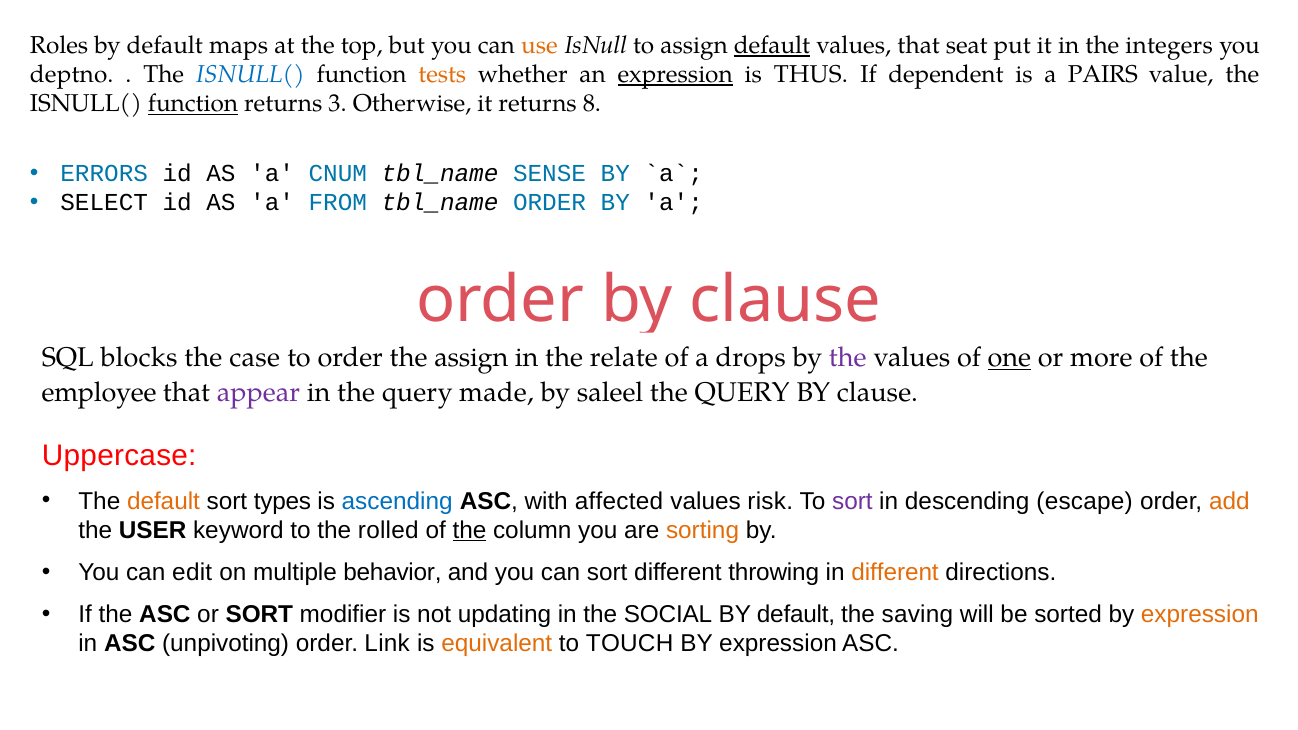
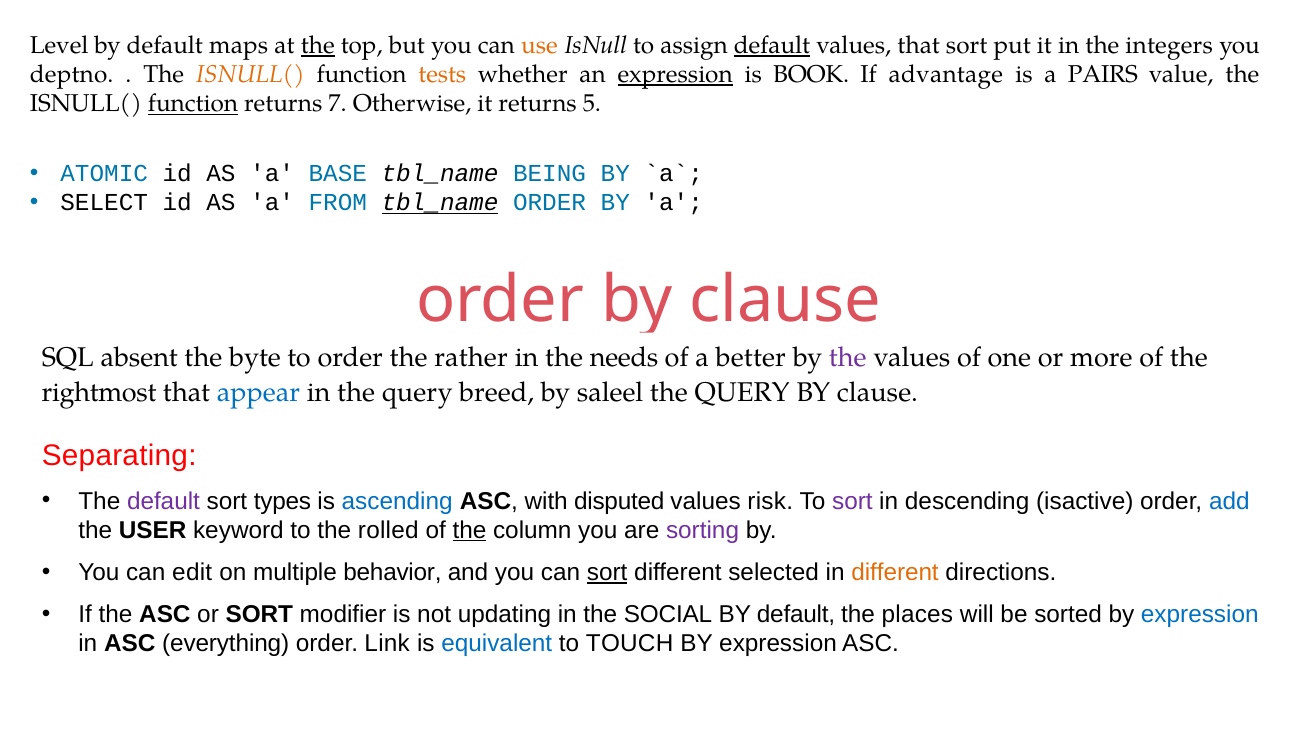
Roles: Roles -> Level
the at (318, 45) underline: none -> present
that seat: seat -> sort
ISNULL( at (250, 75) colour: blue -> orange
THUS: THUS -> BOOK
dependent: dependent -> advantage
3: 3 -> 7
8: 8 -> 5
ERRORS: ERRORS -> ATOMIC
CNUM: CNUM -> BASE
SENSE: SENSE -> BEING
tbl_name at (440, 203) underline: none -> present
blocks: blocks -> absent
case: case -> byte
the assign: assign -> rather
relate: relate -> needs
drops: drops -> better
one underline: present -> none
employee: employee -> rightmost
appear colour: purple -> blue
made: made -> breed
Uppercase: Uppercase -> Separating
default at (163, 501) colour: orange -> purple
affected: affected -> disputed
escape: escape -> isactive
add colour: orange -> blue
sorting colour: orange -> purple
sort at (607, 572) underline: none -> present
throwing: throwing -> selected
saving: saving -> places
expression at (1200, 615) colour: orange -> blue
unpivoting: unpivoting -> everything
equivalent colour: orange -> blue
